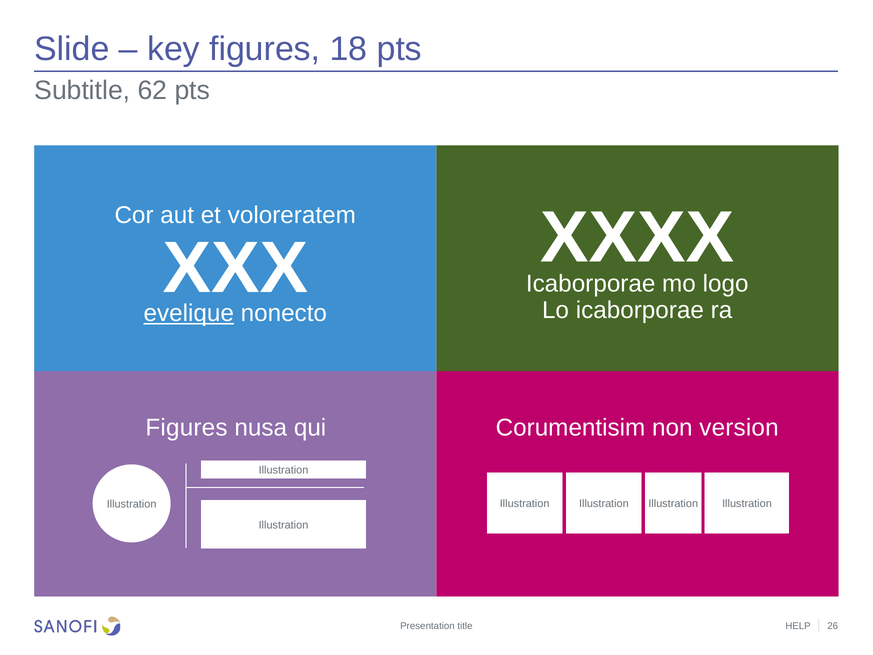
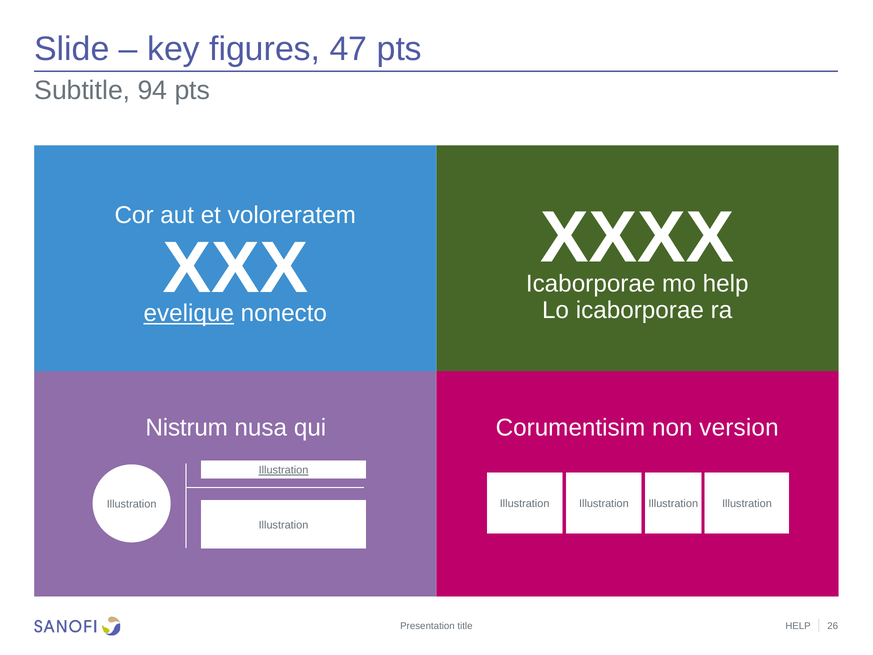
18: 18 -> 47
62: 62 -> 94
mo logo: logo -> help
Figures at (187, 428): Figures -> Nistrum
Illustration at (284, 470) underline: none -> present
